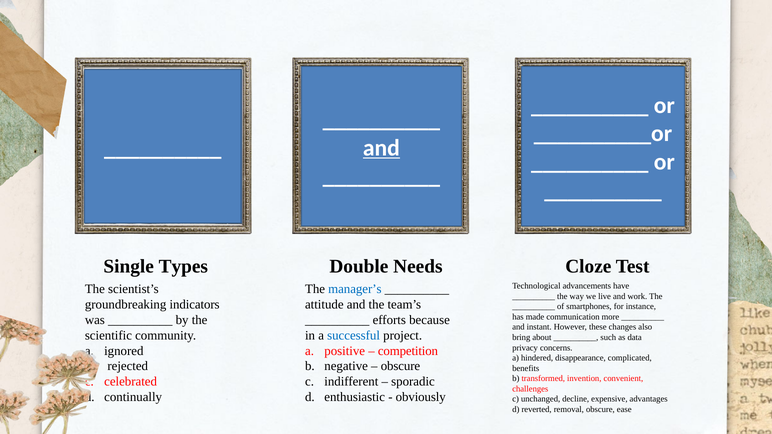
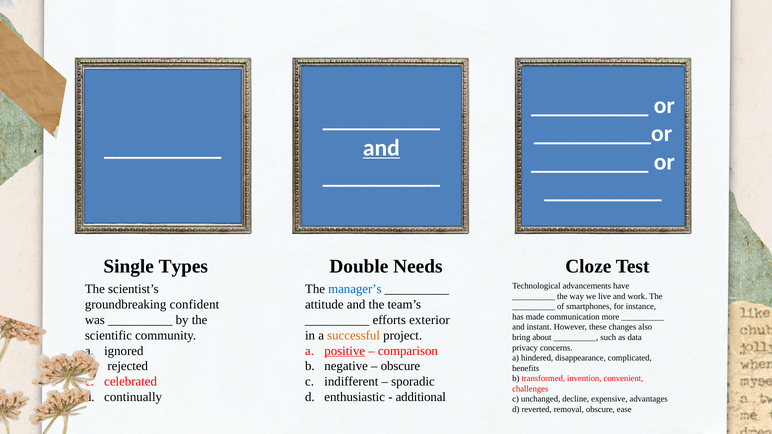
indicators: indicators -> confident
because: because -> exterior
successful colour: blue -> orange
positive underline: none -> present
competition: competition -> comparison
obviously: obviously -> additional
